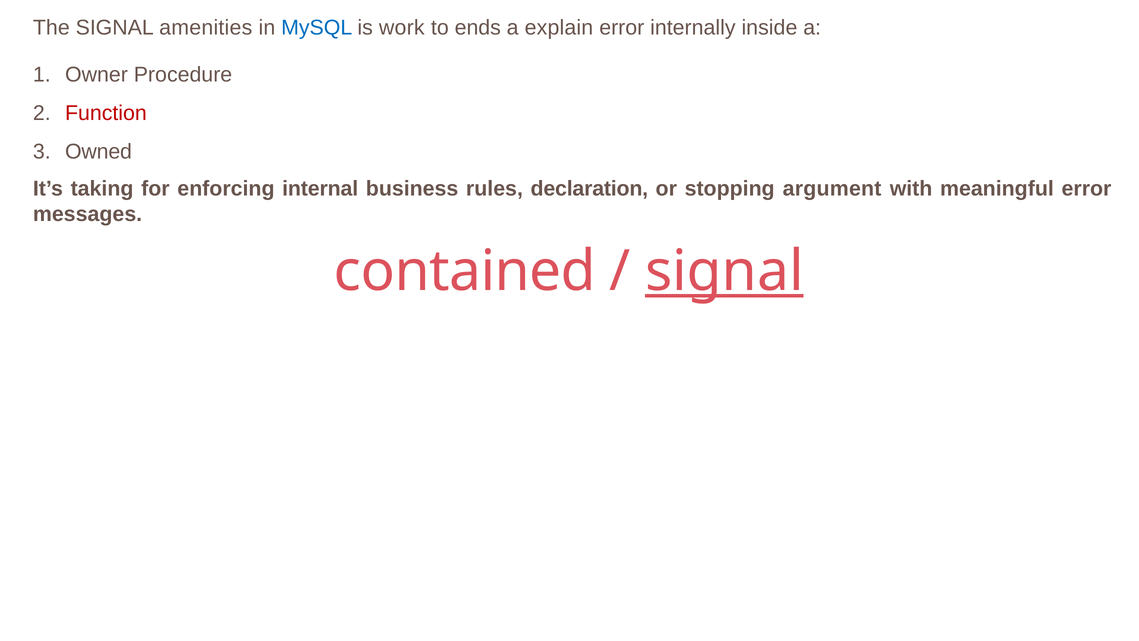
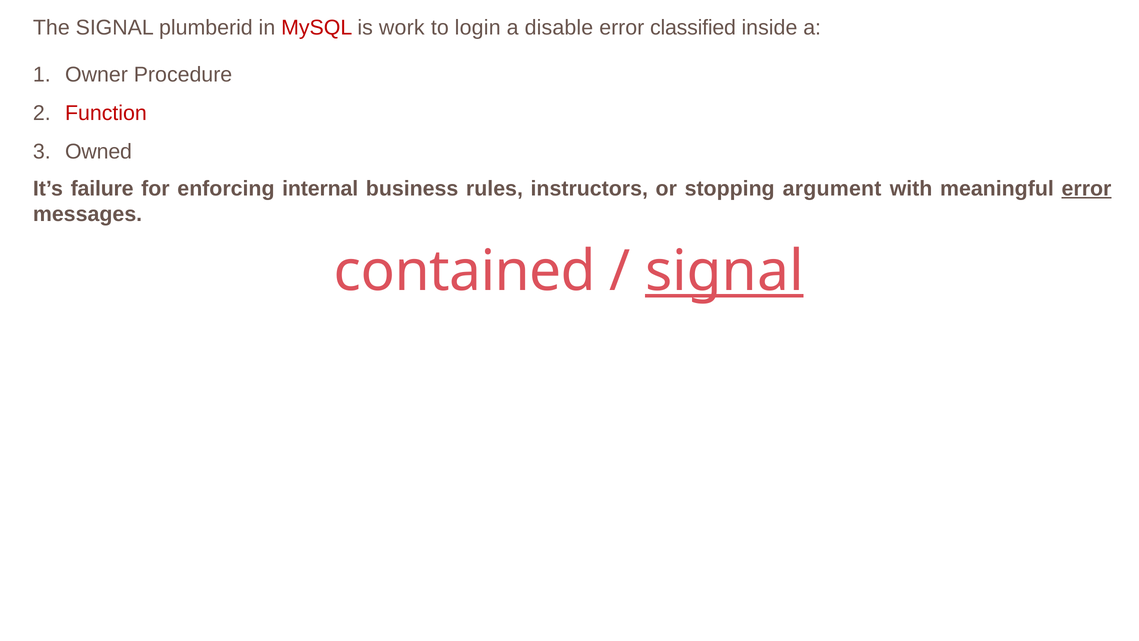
amenities: amenities -> plumberid
MySQL colour: blue -> red
ends: ends -> login
explain: explain -> disable
internally: internally -> classified
taking: taking -> failure
declaration: declaration -> instructors
error at (1086, 189) underline: none -> present
